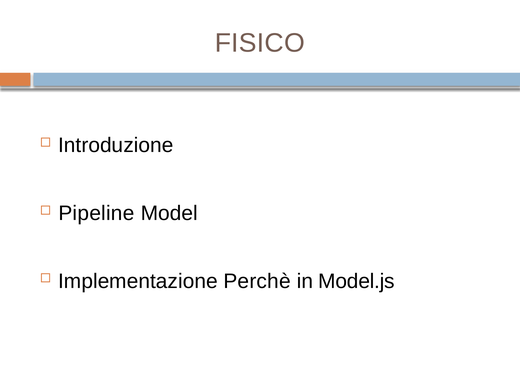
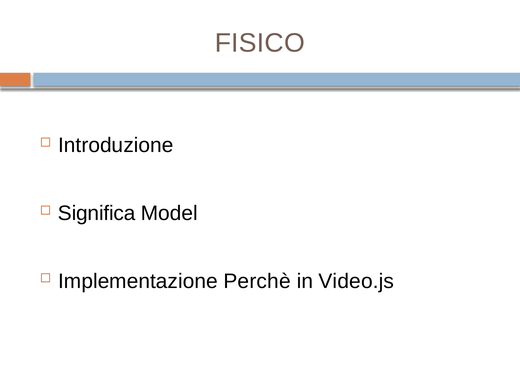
Pipeline: Pipeline -> Significa
Model.js: Model.js -> Video.js
